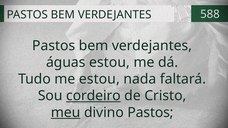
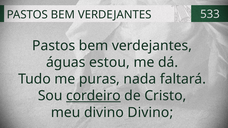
588: 588 -> 533
me estou: estou -> puras
meu underline: present -> none
divino Pastos: Pastos -> Divino
